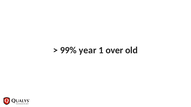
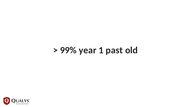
over: over -> past
